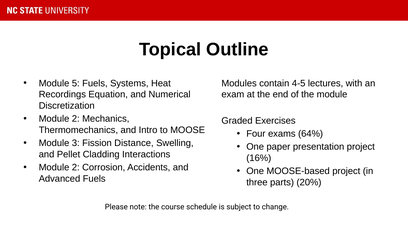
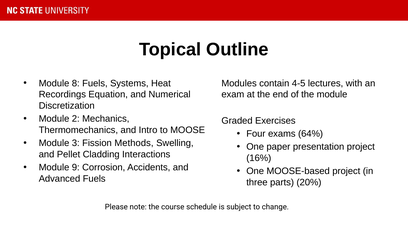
5: 5 -> 8
Distance: Distance -> Methods
2 at (76, 167): 2 -> 9
